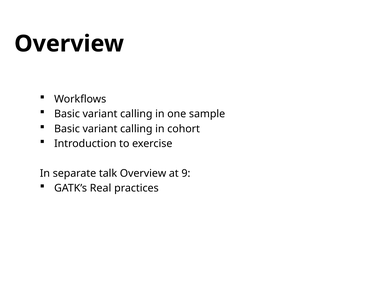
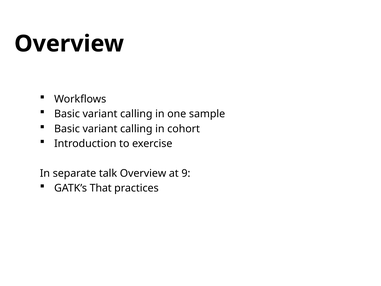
Real: Real -> That
